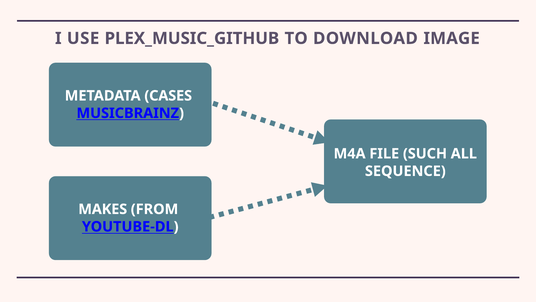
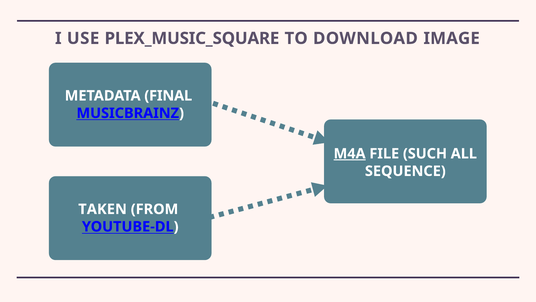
PLEX_MUSIC_GITHUB: PLEX_MUSIC_GITHUB -> PLEX_MUSIC_SQUARE
CASES: CASES -> FINAL
M4A underline: none -> present
MAKES: MAKES -> TAKEN
